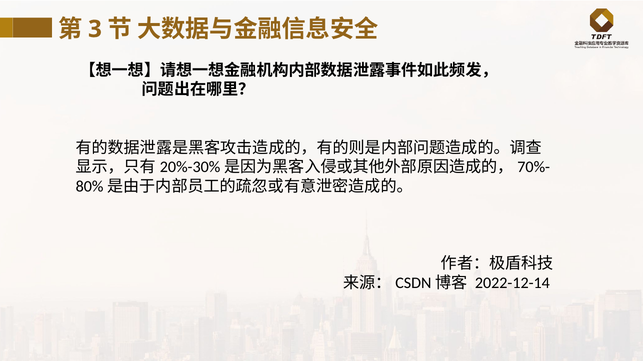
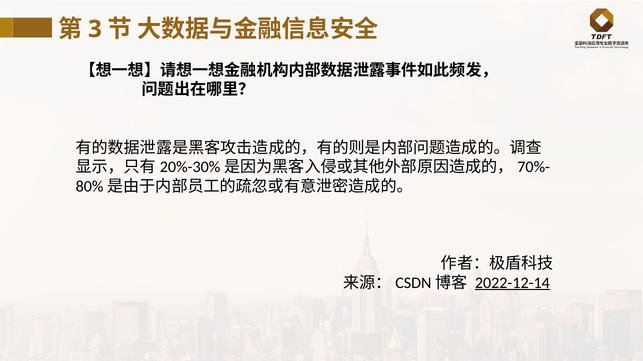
2022-12-14 underline: none -> present
